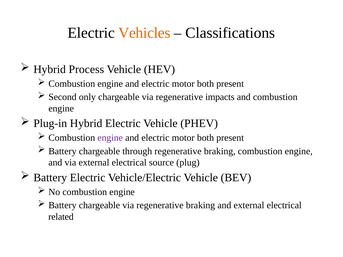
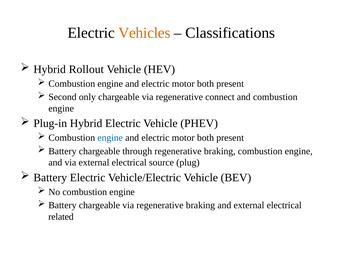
Process: Process -> Rollout
impacts: impacts -> connect
engine at (110, 138) colour: purple -> blue
